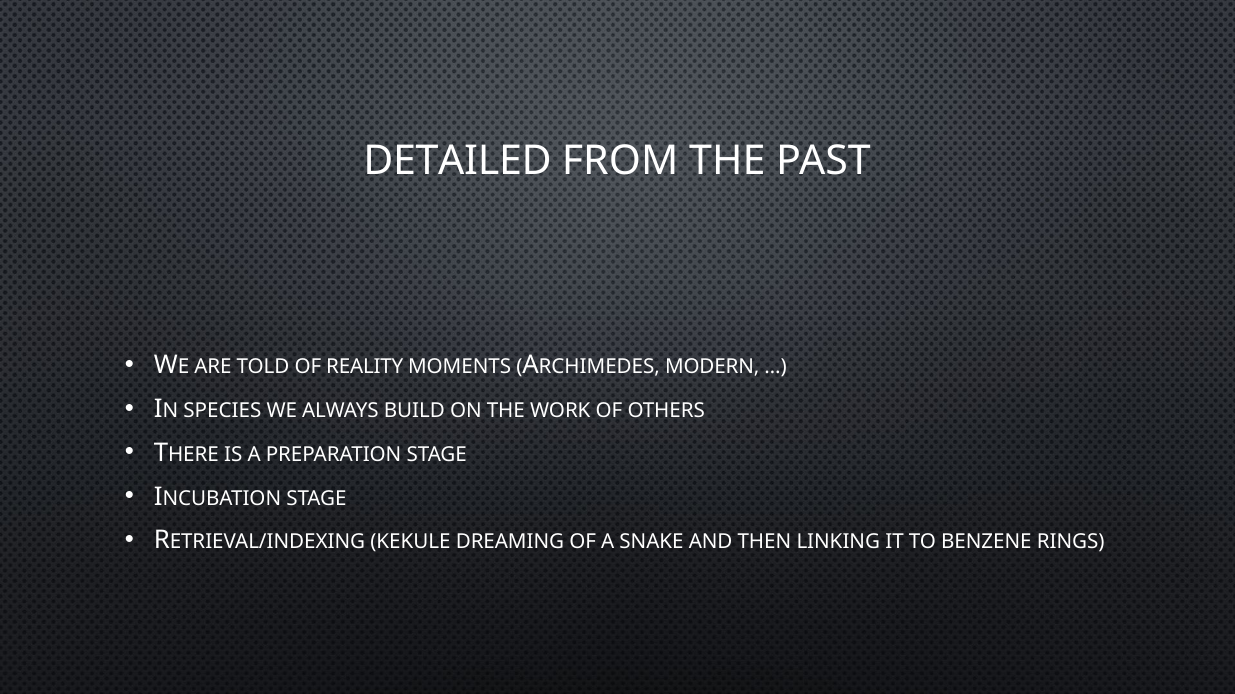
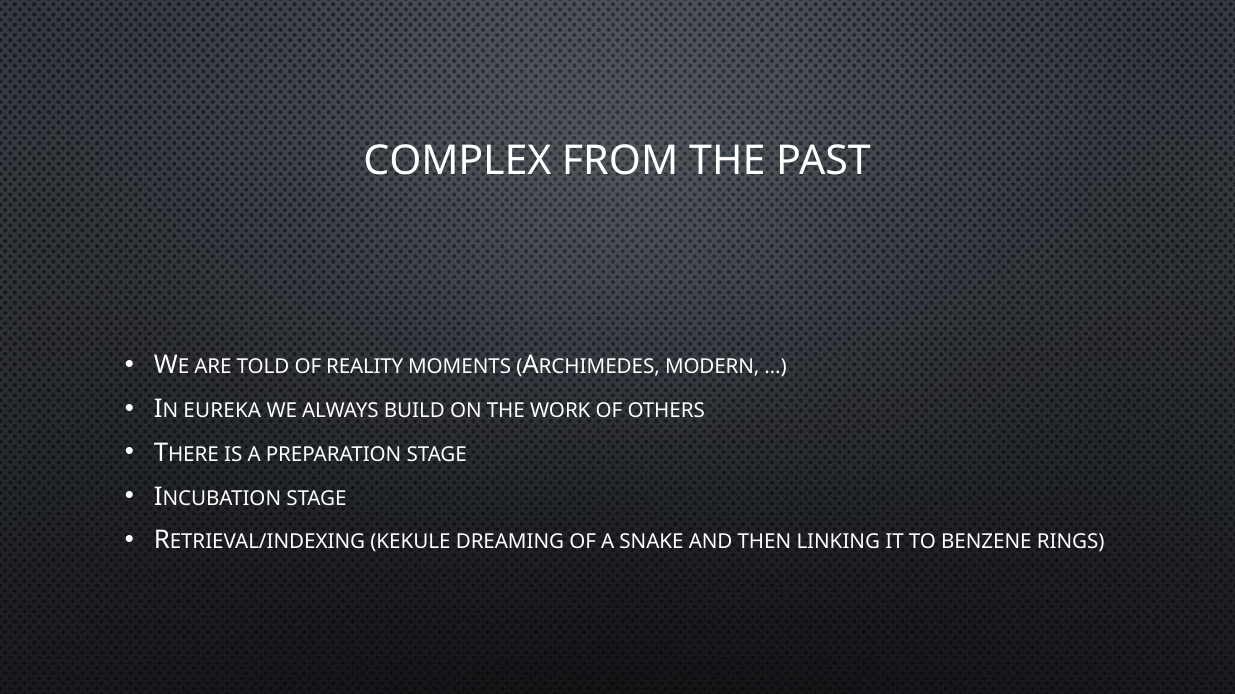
DETAILED: DETAILED -> COMPLEX
SPECIES: SPECIES -> EUREKA
